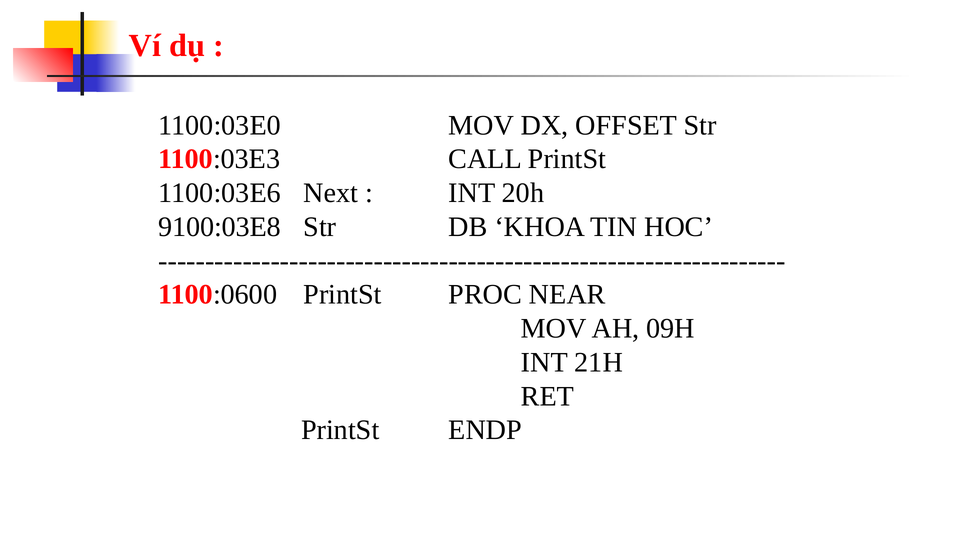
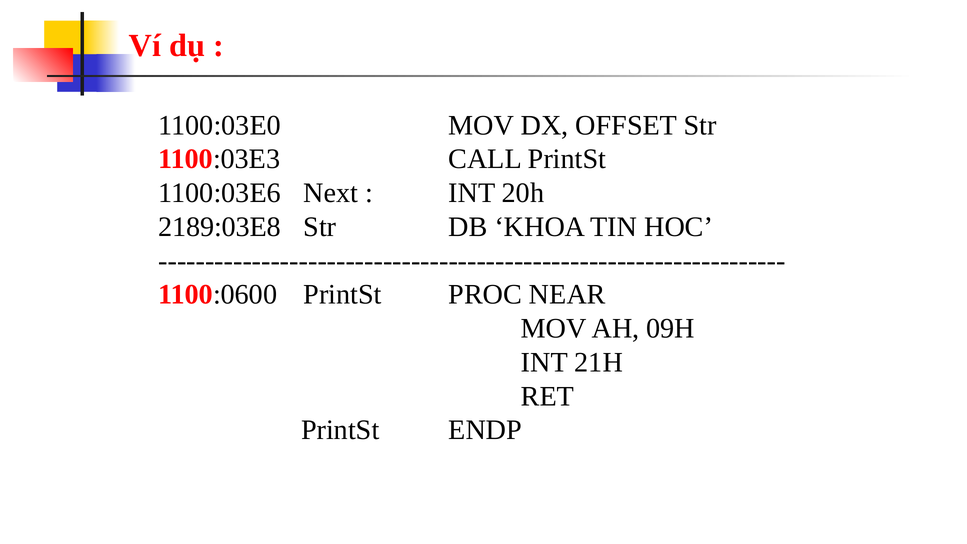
9100:03E8: 9100:03E8 -> 2189:03E8
